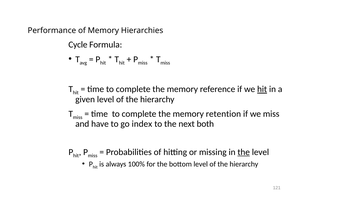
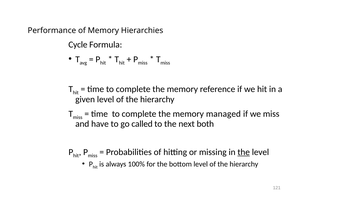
hit at (262, 89) underline: present -> none
retention: retention -> managed
index: index -> called
